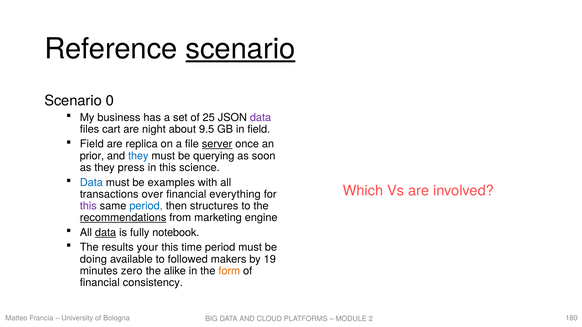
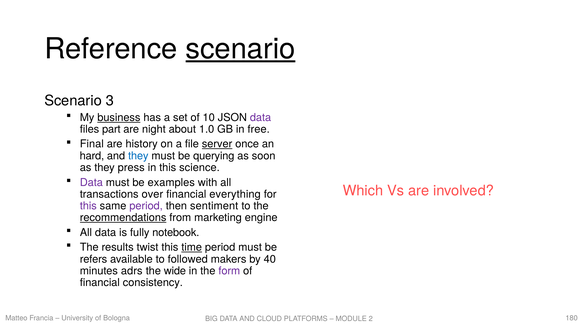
0: 0 -> 3
business underline: none -> present
25: 25 -> 10
cart: cart -> part
9.5: 9.5 -> 1.0
in field: field -> free
Field at (92, 144): Field -> Final
replica: replica -> history
prior: prior -> hard
Data at (91, 183) colour: blue -> purple
period at (146, 206) colour: blue -> purple
structures: structures -> sentiment
data at (106, 233) underline: present -> none
your: your -> twist
time underline: none -> present
doing: doing -> refers
19: 19 -> 40
zero: zero -> adrs
alike: alike -> wide
form colour: orange -> purple
